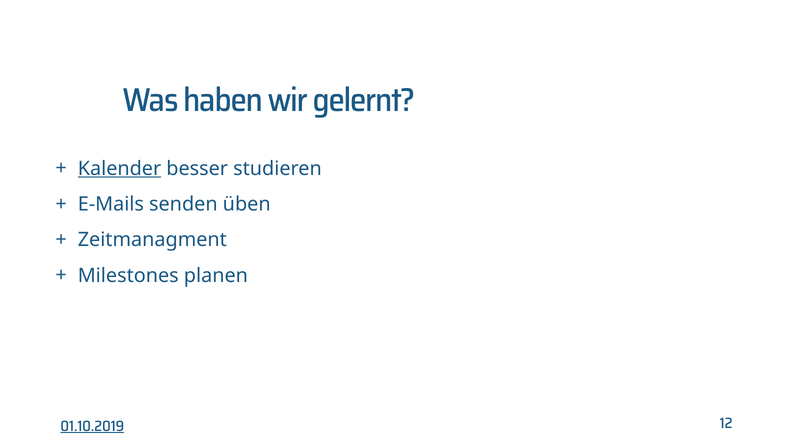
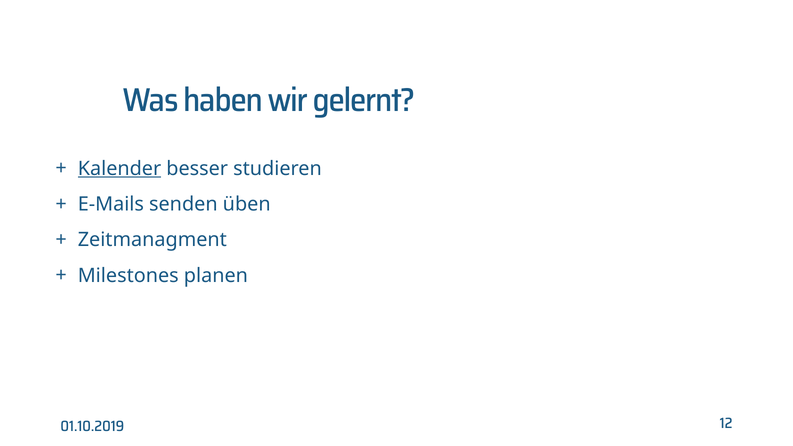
01.10.2019 underline: present -> none
